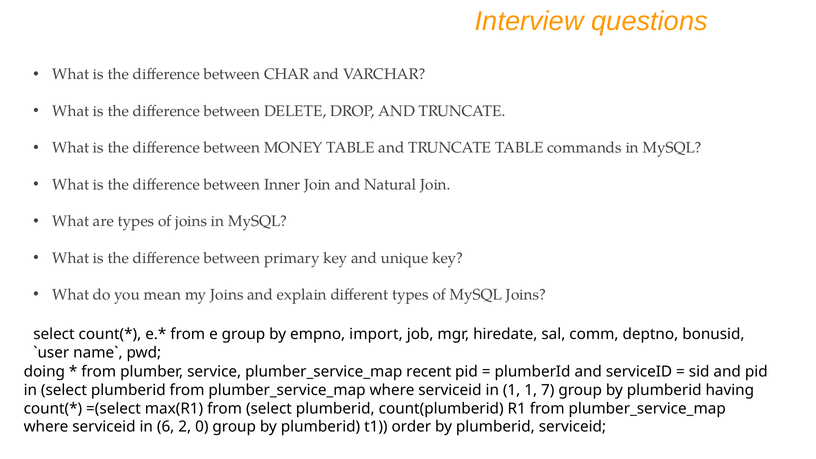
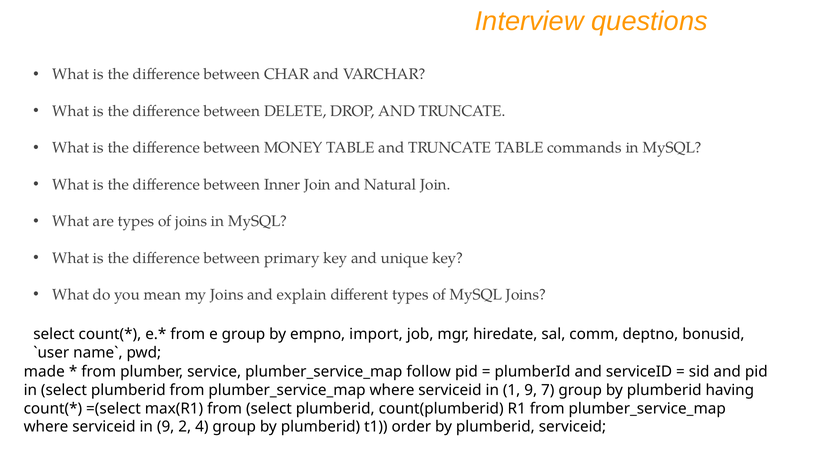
doing: doing -> made
recent: recent -> follow
1 1: 1 -> 9
in 6: 6 -> 9
0: 0 -> 4
